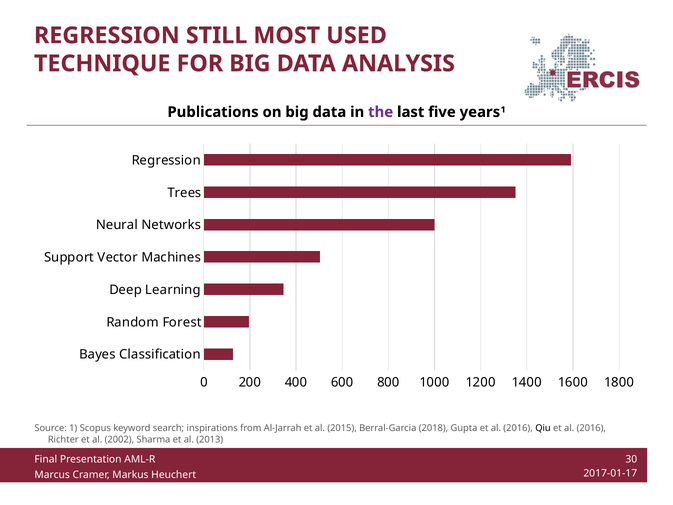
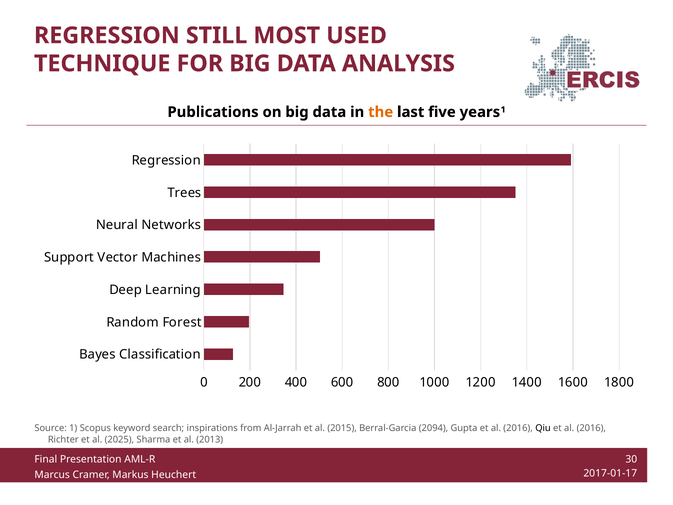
the colour: purple -> orange
2018: 2018 -> 2094
2002: 2002 -> 2025
